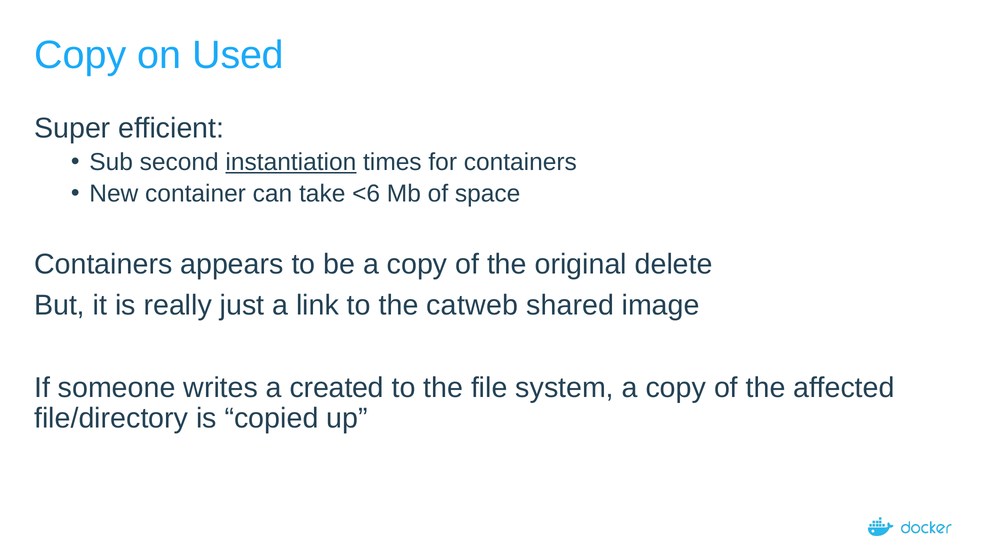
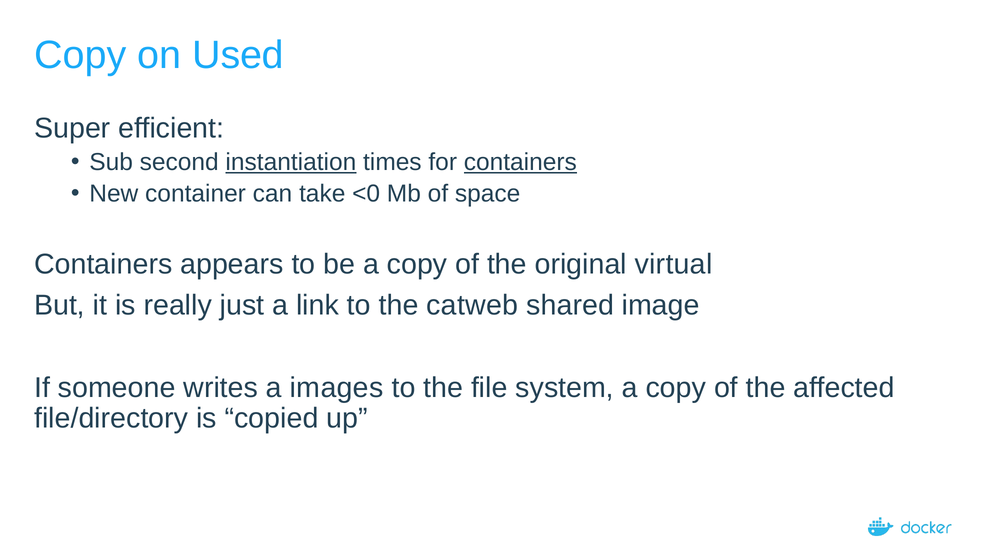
containers at (520, 162) underline: none -> present
<6: <6 -> <0
delete: delete -> virtual
created: created -> images
